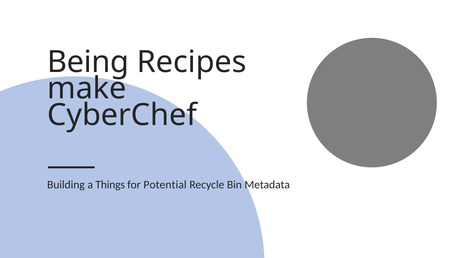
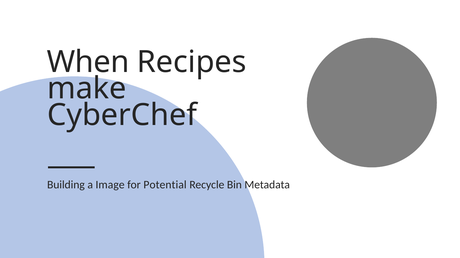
Being: Being -> When
Things: Things -> Image
